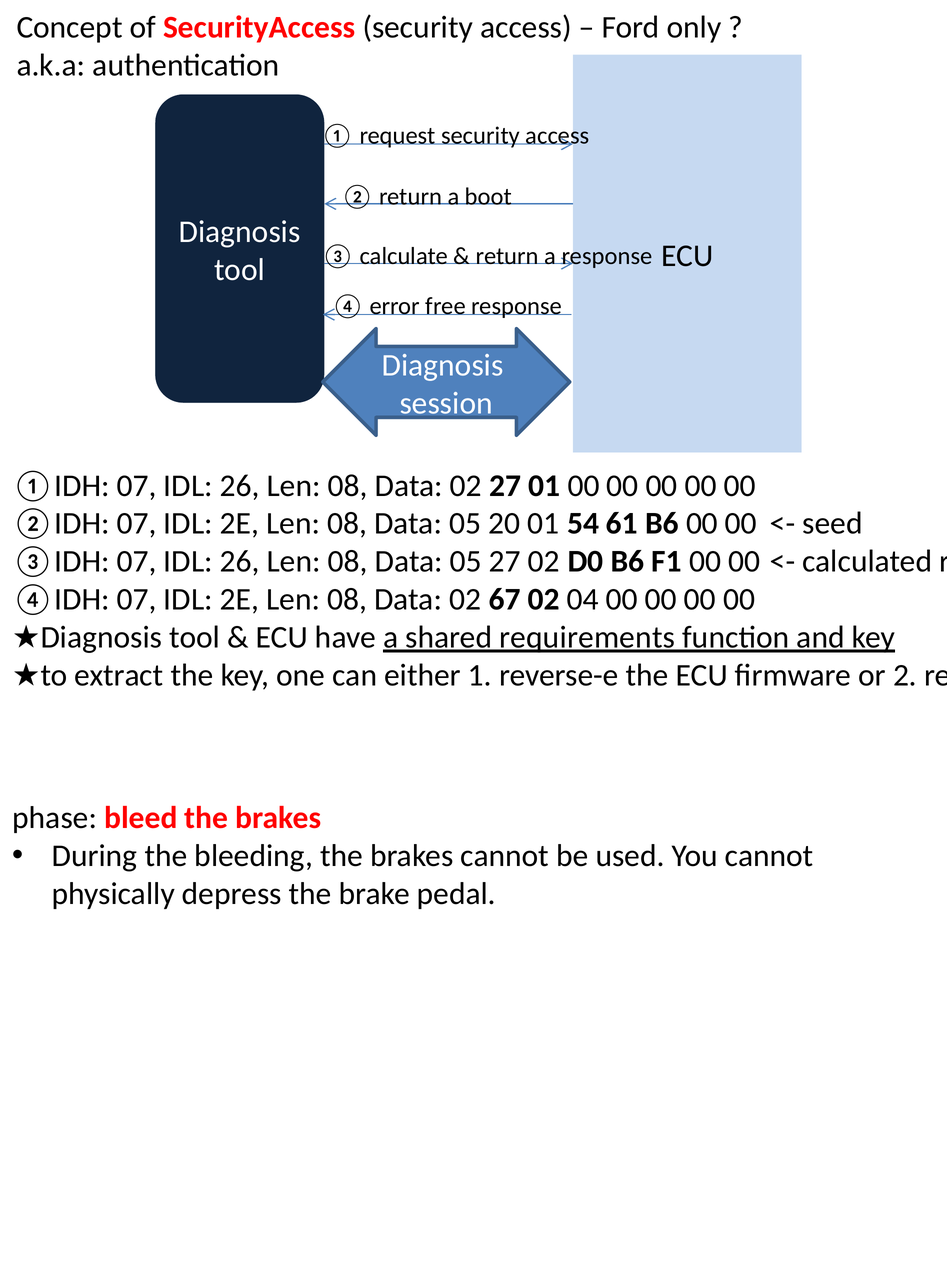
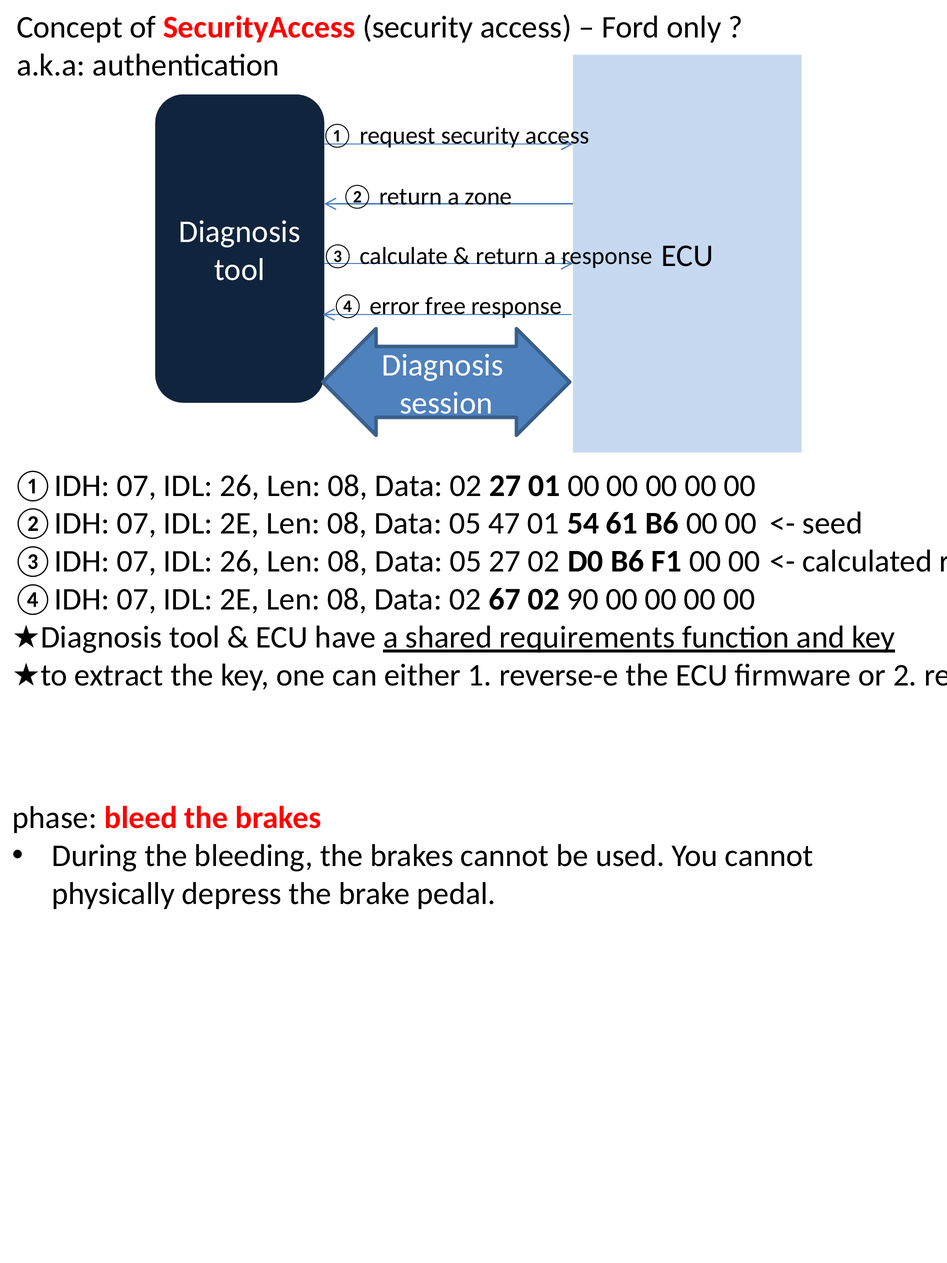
boot: boot -> zone
20: 20 -> 47
04: 04 -> 90
